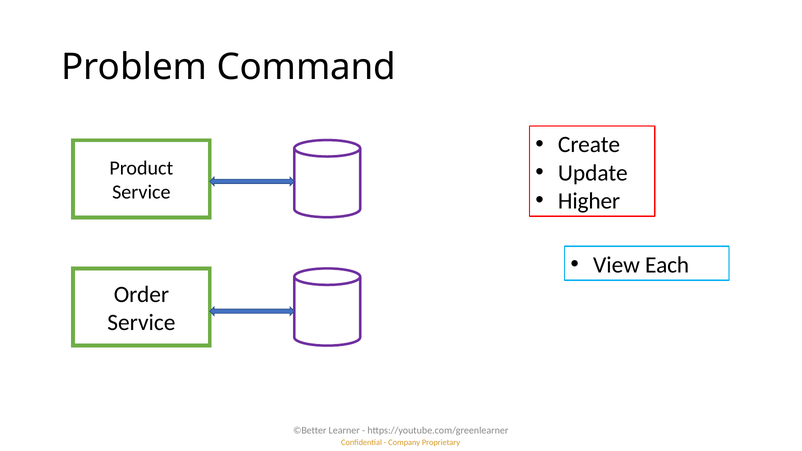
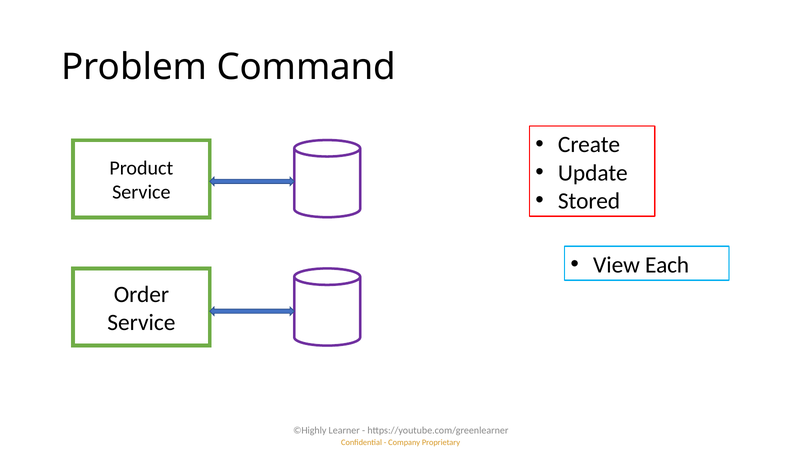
Higher: Higher -> Stored
©Better: ©Better -> ©Highly
